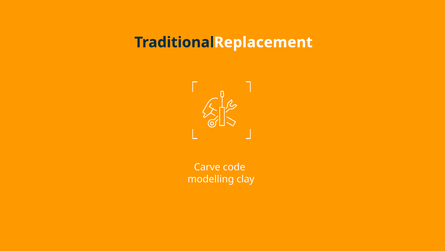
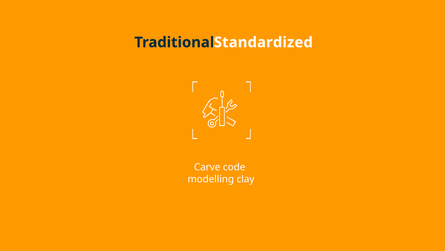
Replacement: Replacement -> Standardized
